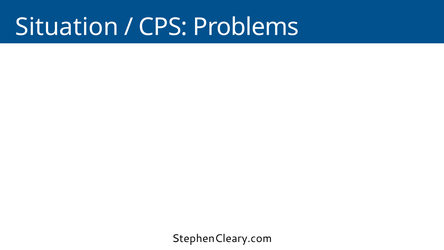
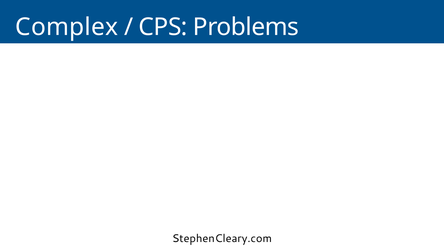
Situation: Situation -> Complex
